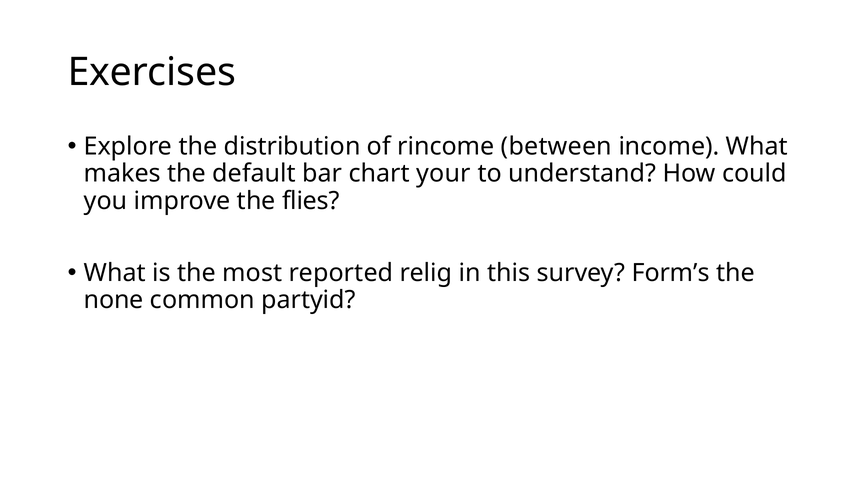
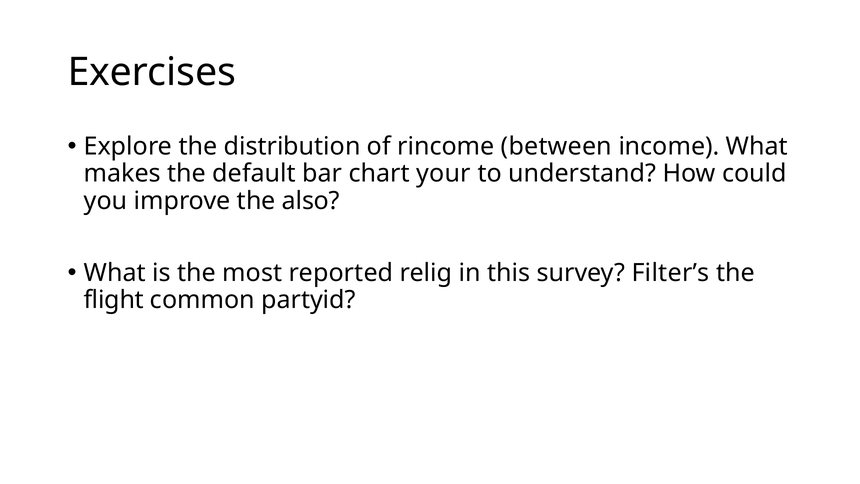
flies: flies -> also
Form’s: Form’s -> Filter’s
none: none -> flight
